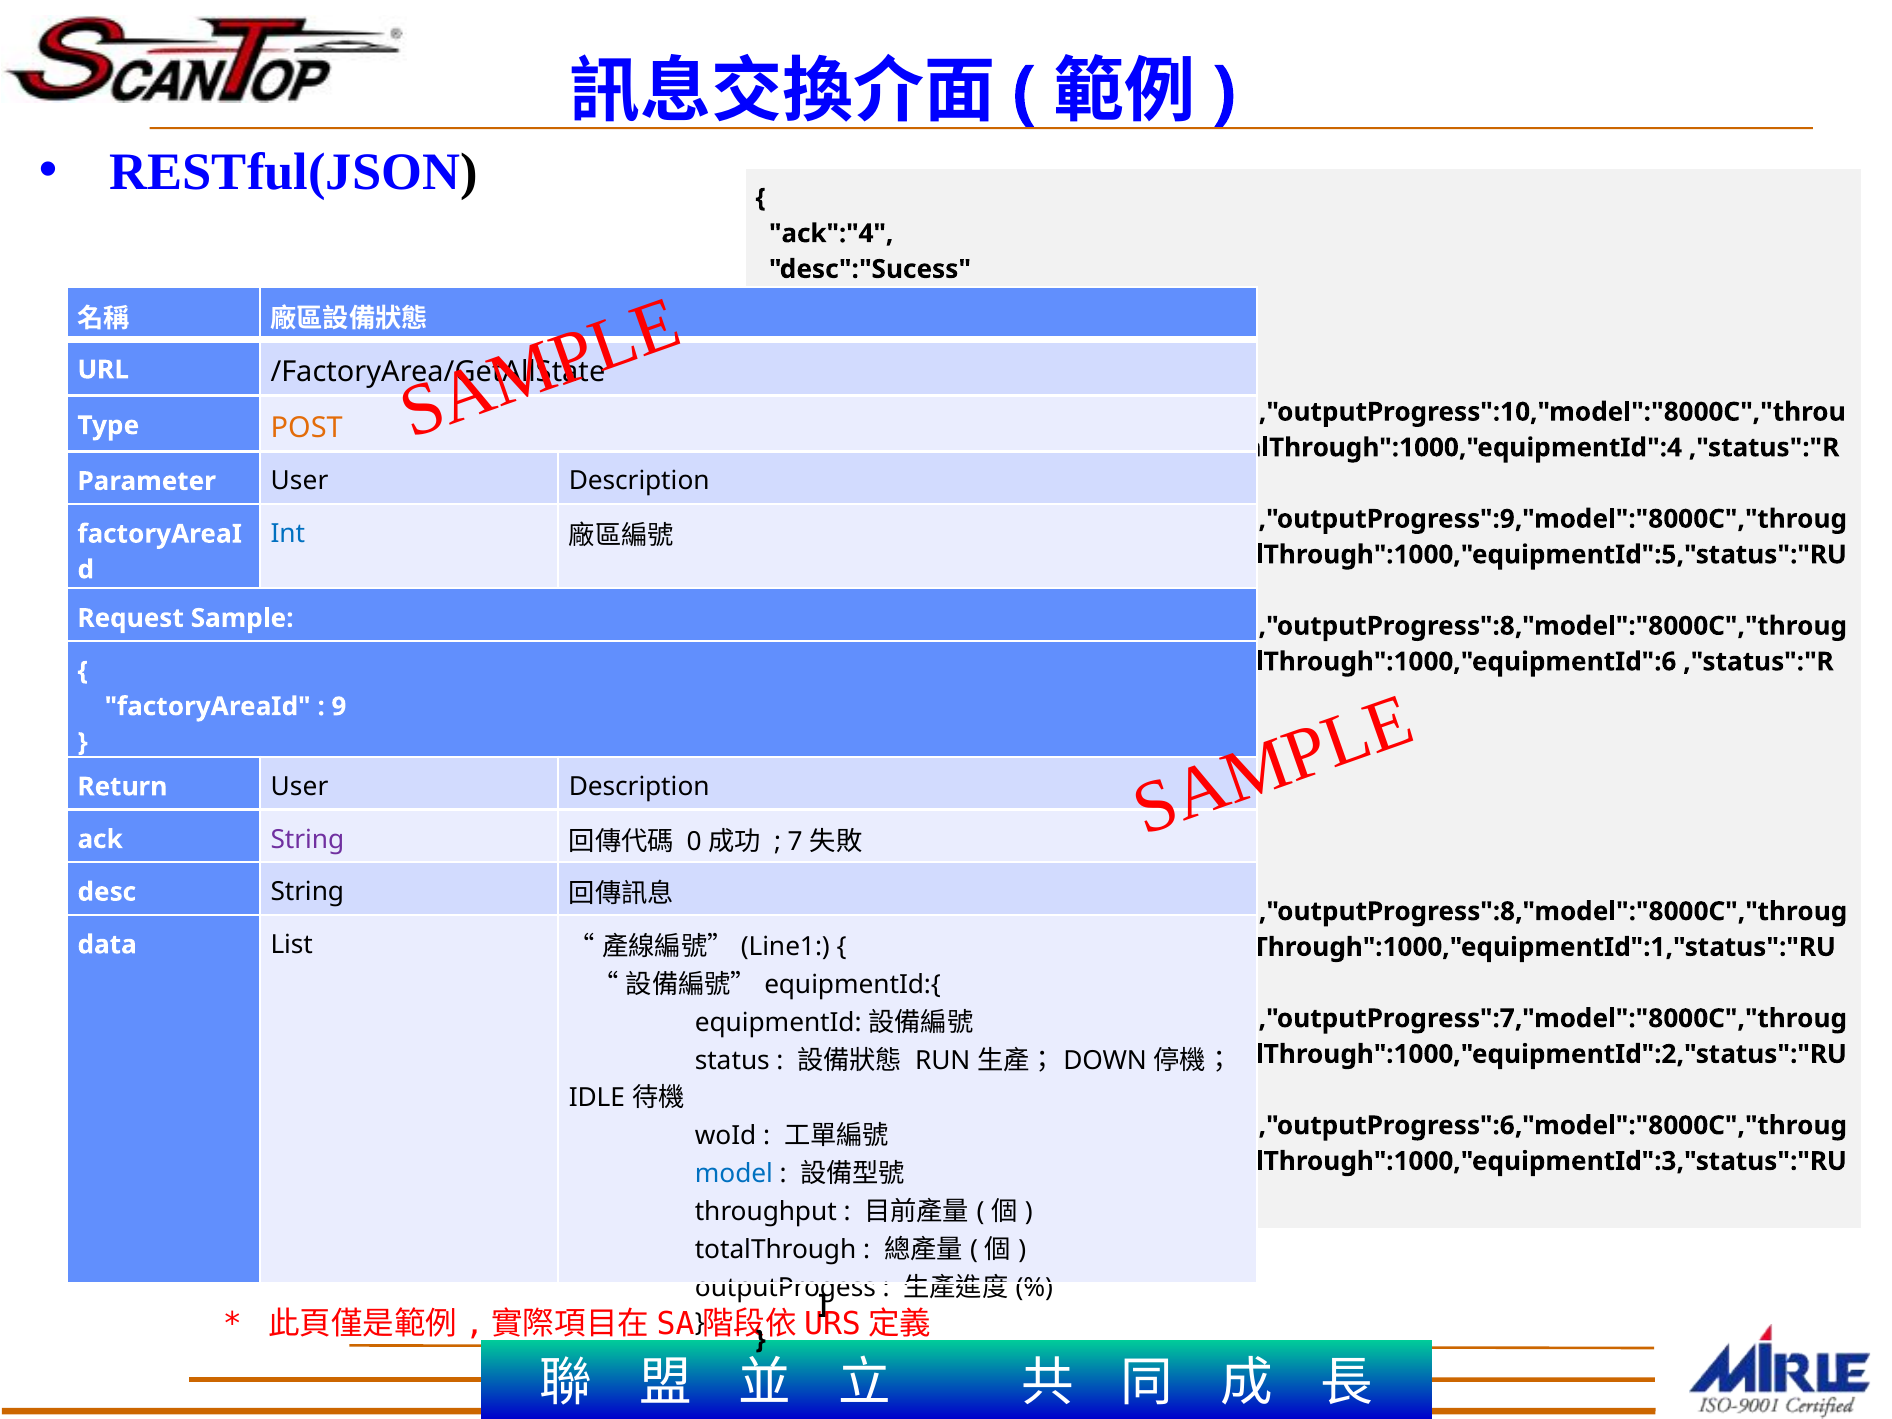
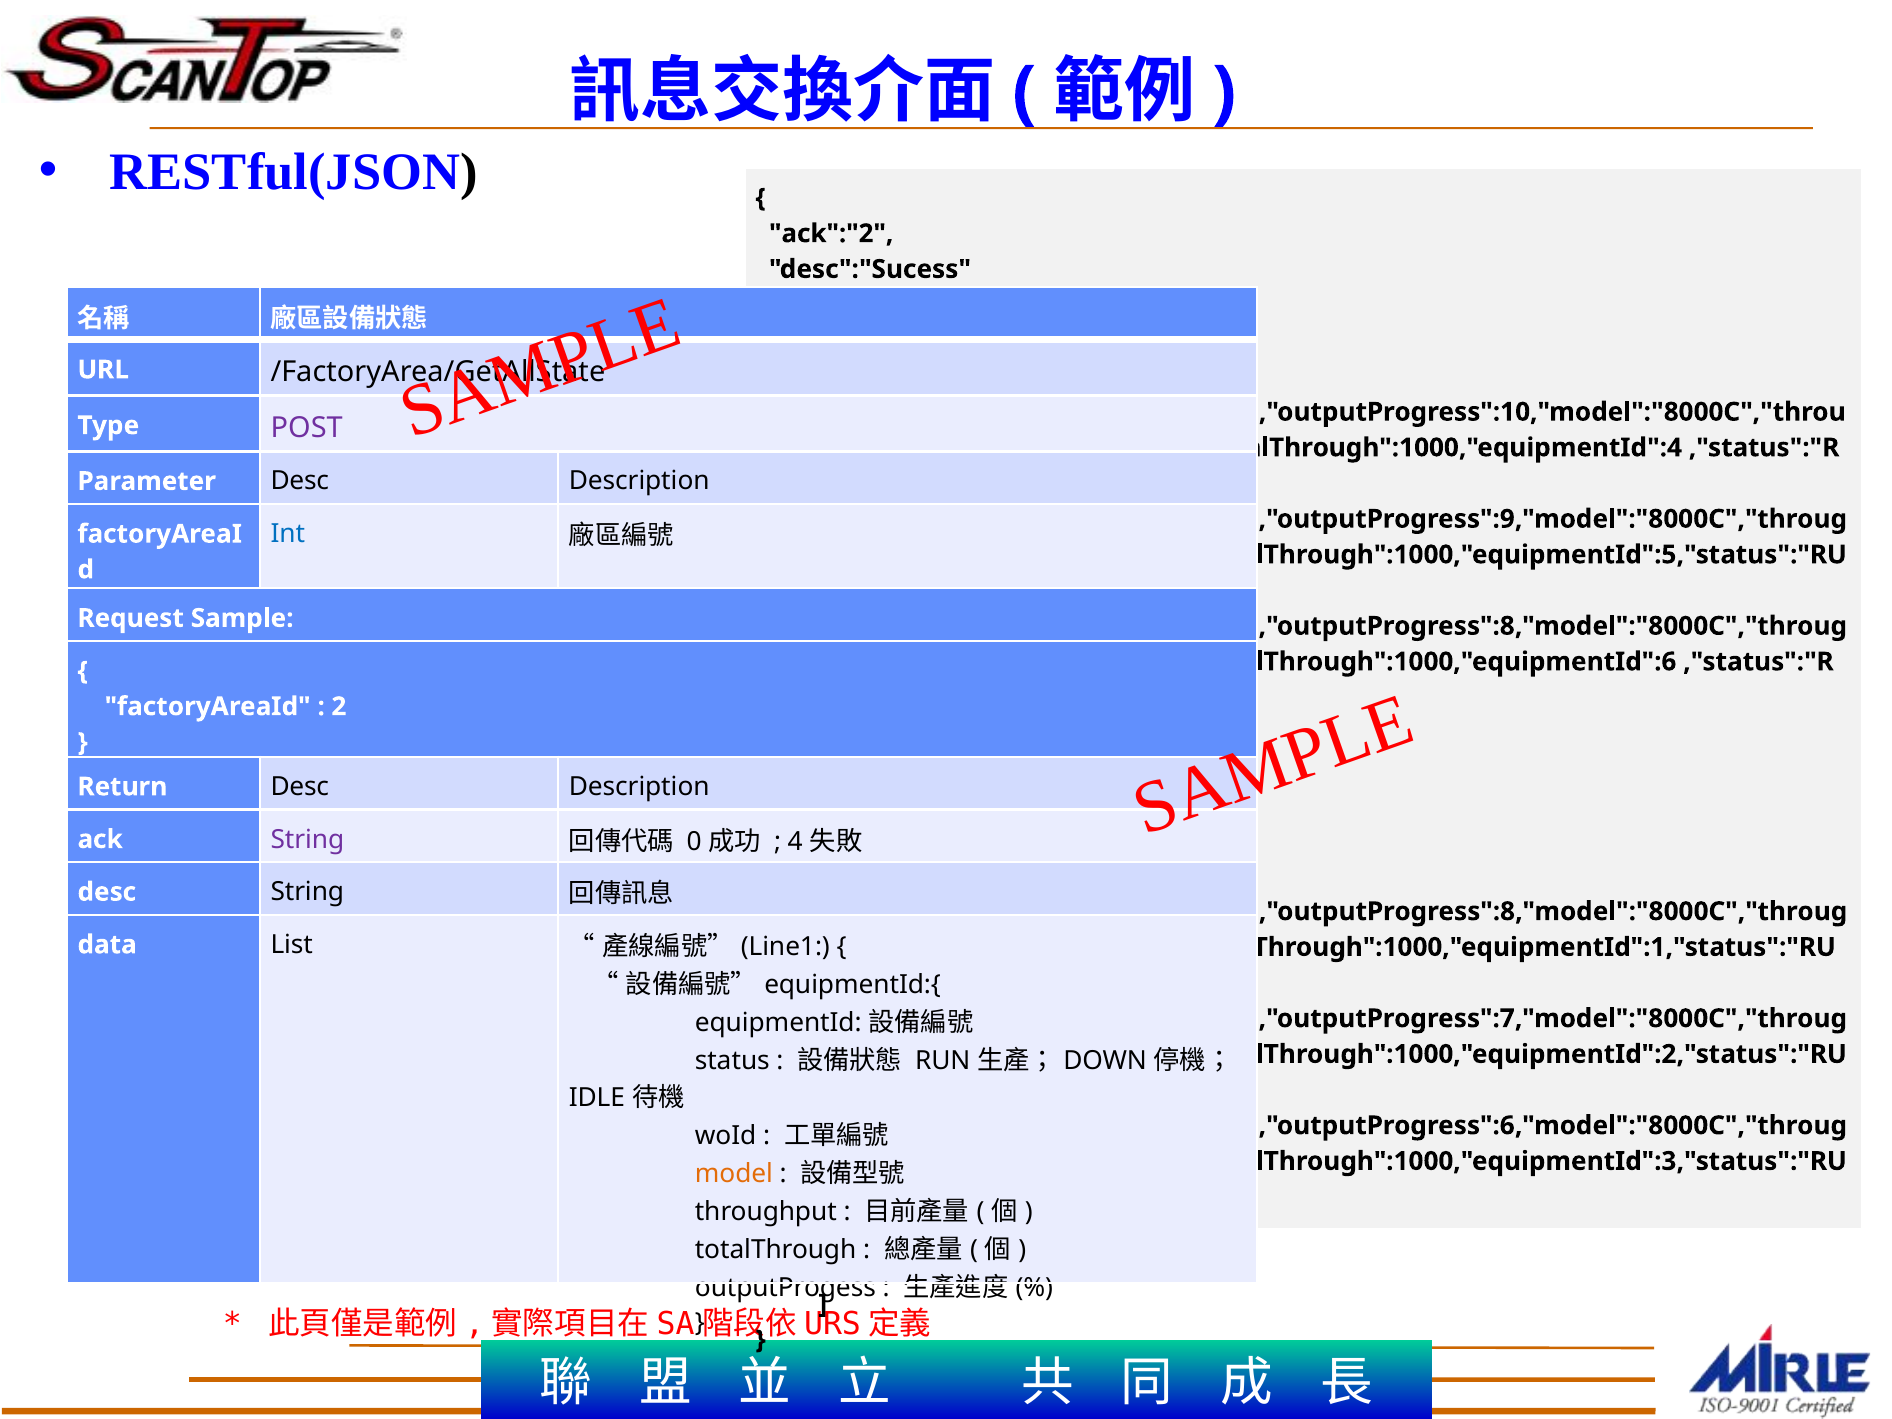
ack":"4: ack":"4 -> ack":"2
POST colour: orange -> purple
Parameter User: User -> Desc
9: 9 -> 2
Return User: User -> Desc
7: 7 -> 4
model colour: blue -> orange
